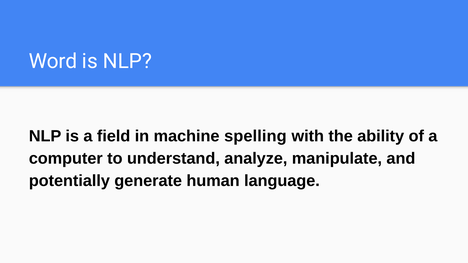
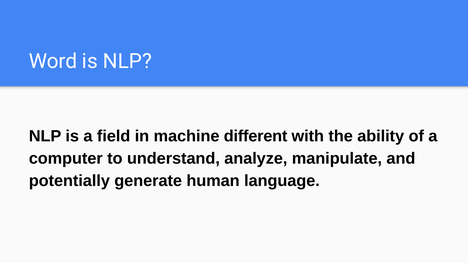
spelling: spelling -> different
